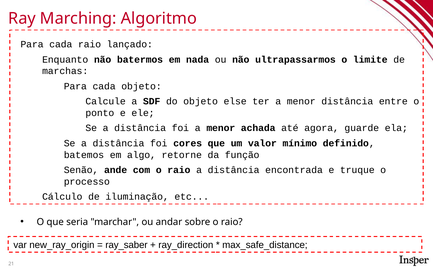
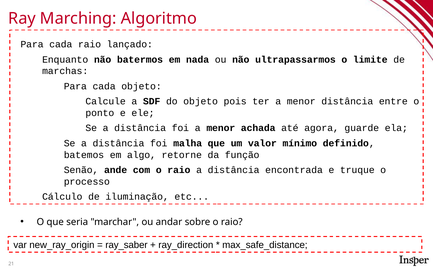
else: else -> pois
cores: cores -> malha
